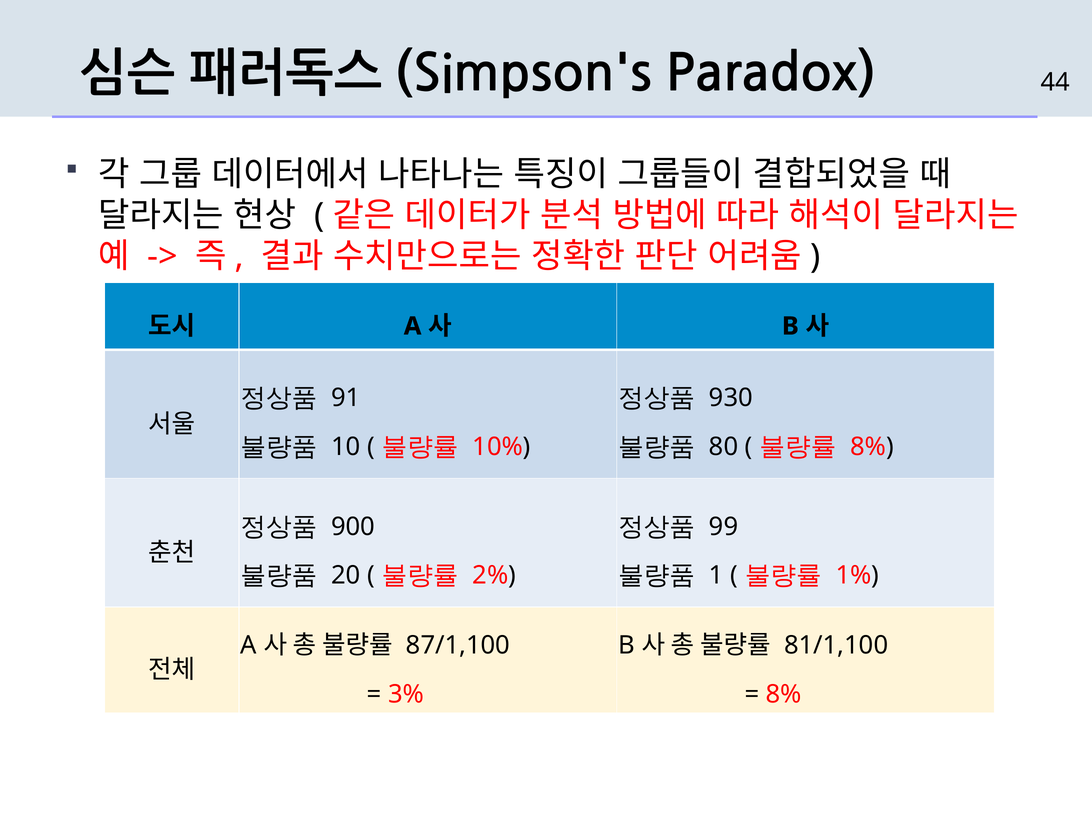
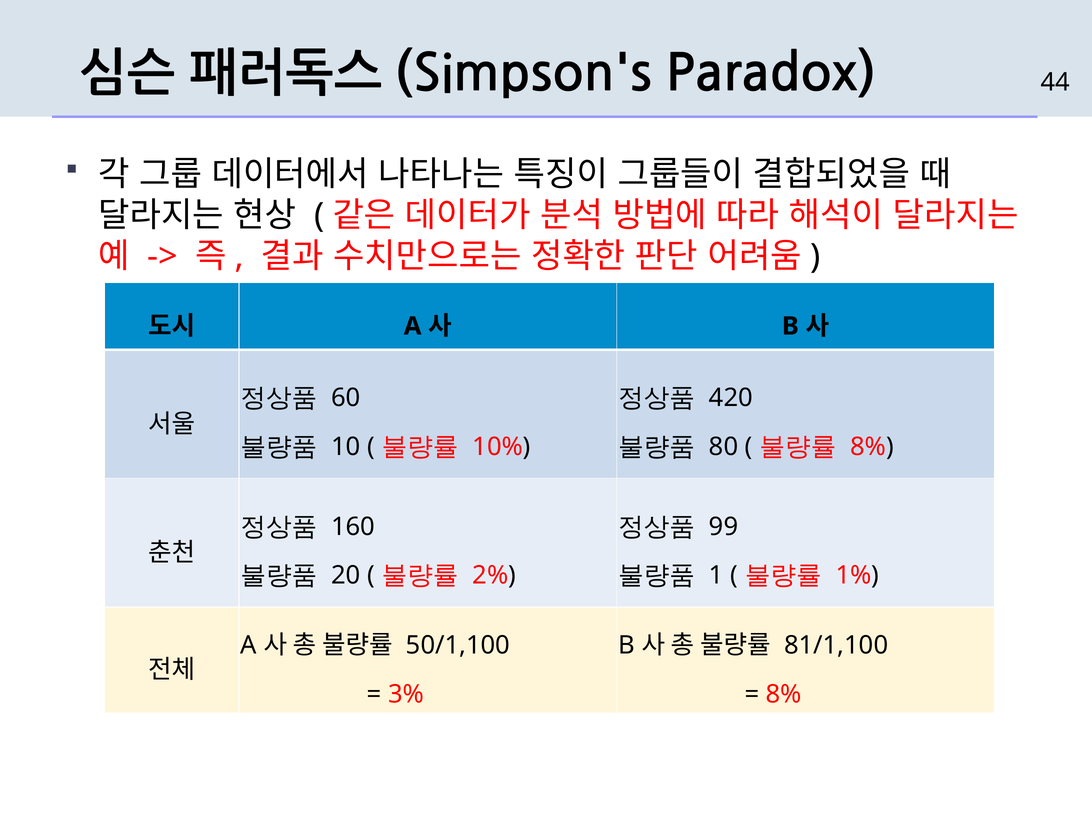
91: 91 -> 60
930: 930 -> 420
900: 900 -> 160
87/1,100: 87/1,100 -> 50/1,100
